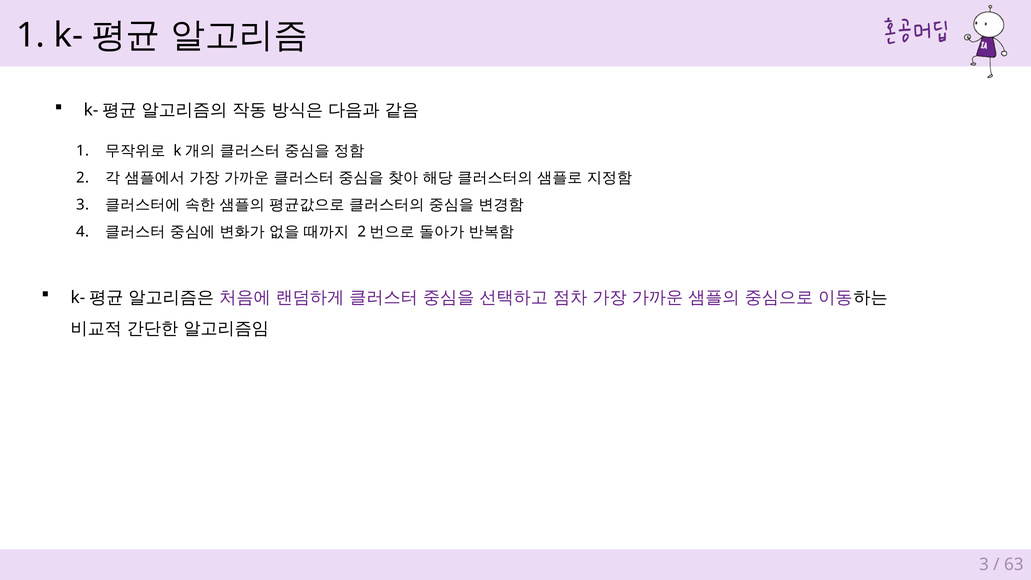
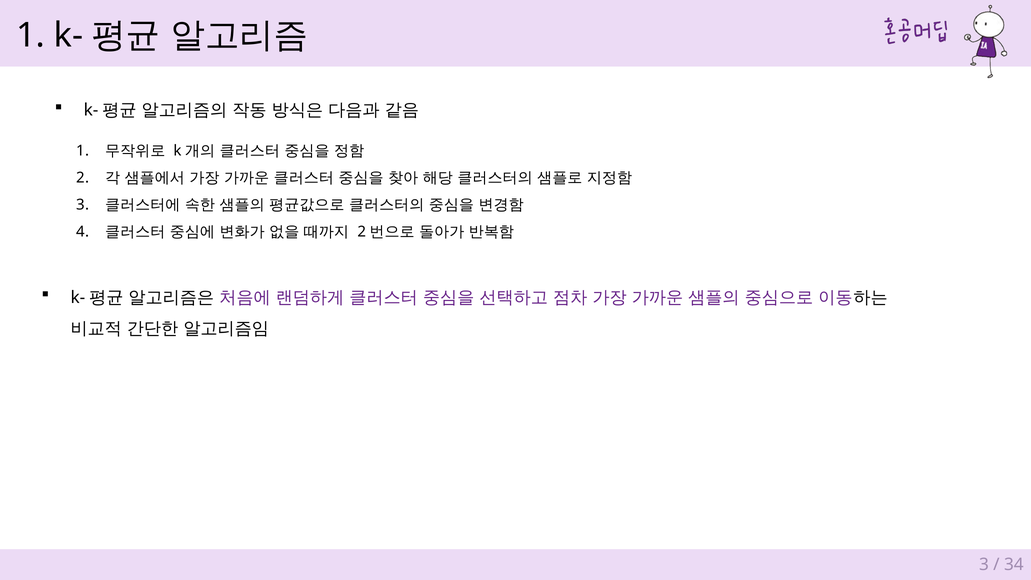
63: 63 -> 34
